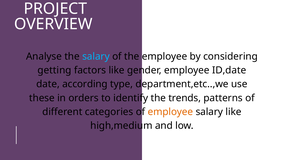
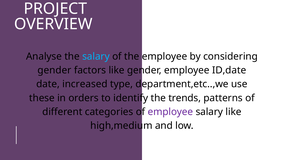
getting at (55, 70): getting -> gender
according: according -> increased
employee at (170, 112) colour: orange -> purple
